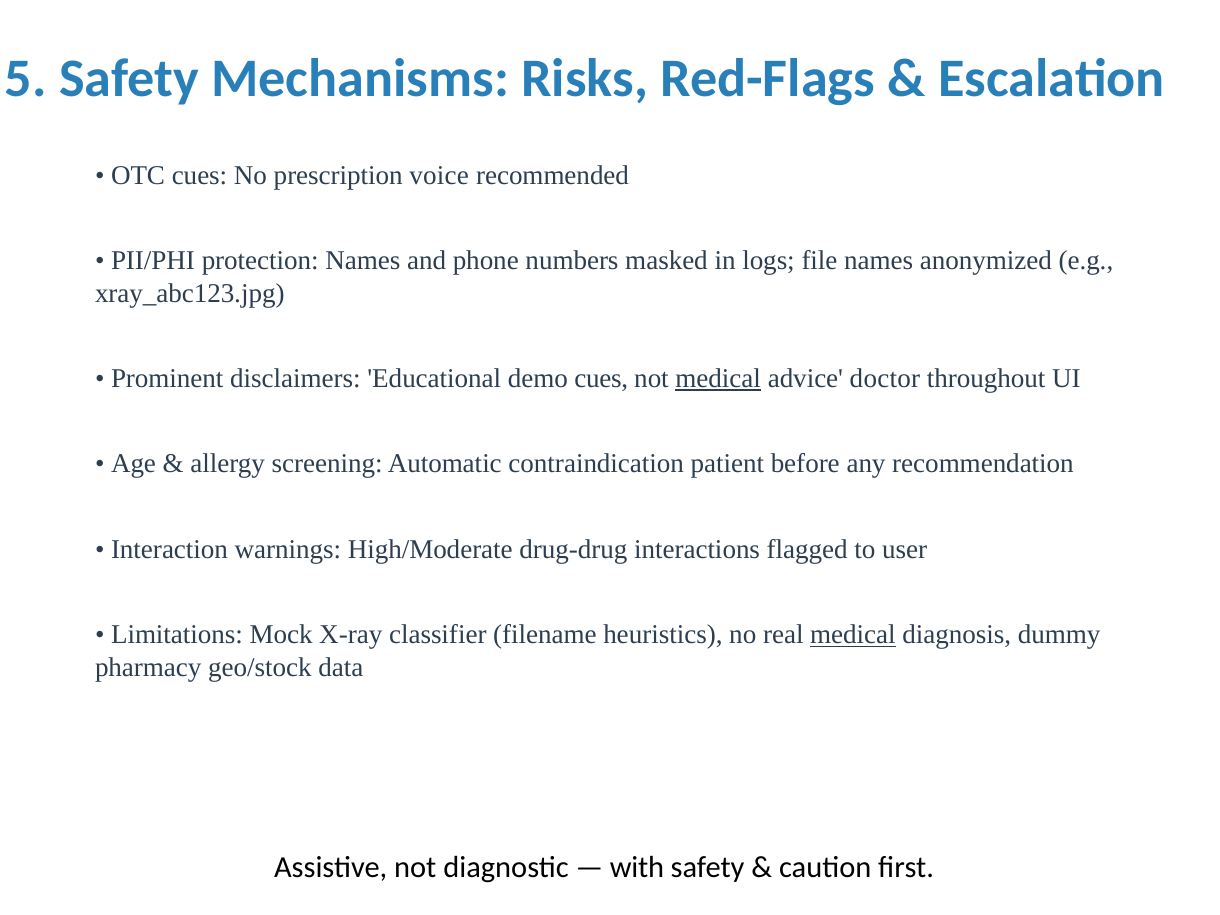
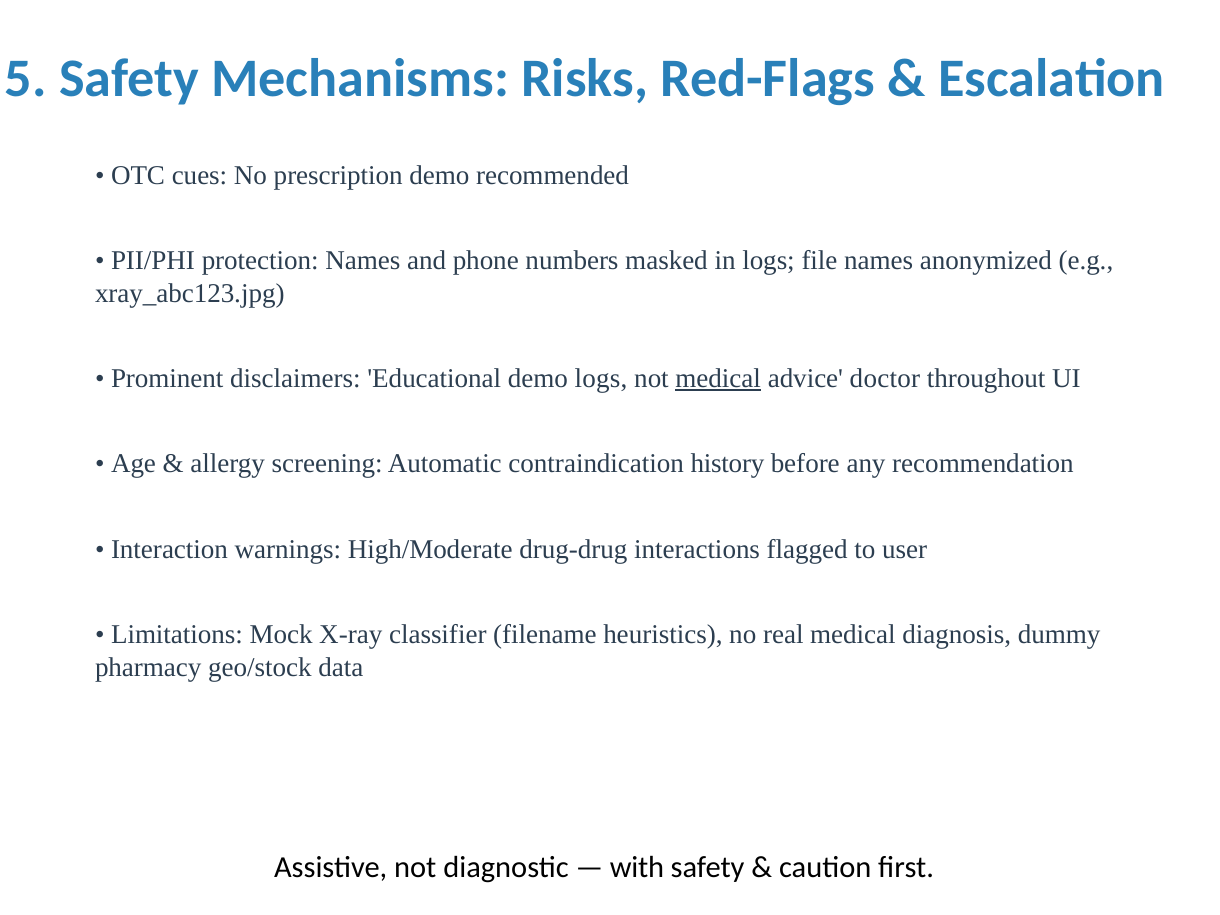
prescription voice: voice -> demo
demo cues: cues -> logs
patient: patient -> history
medical at (853, 635) underline: present -> none
